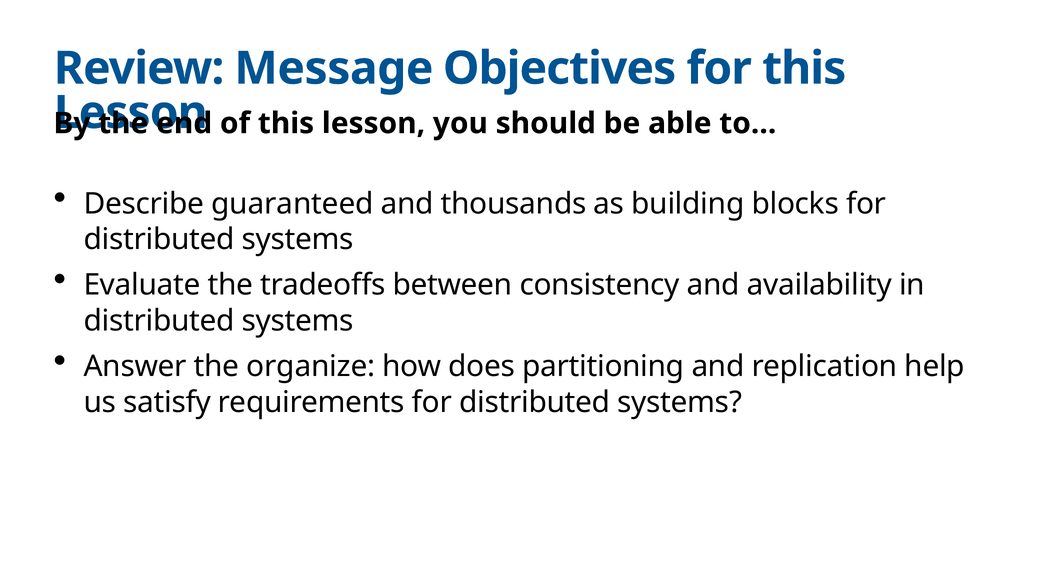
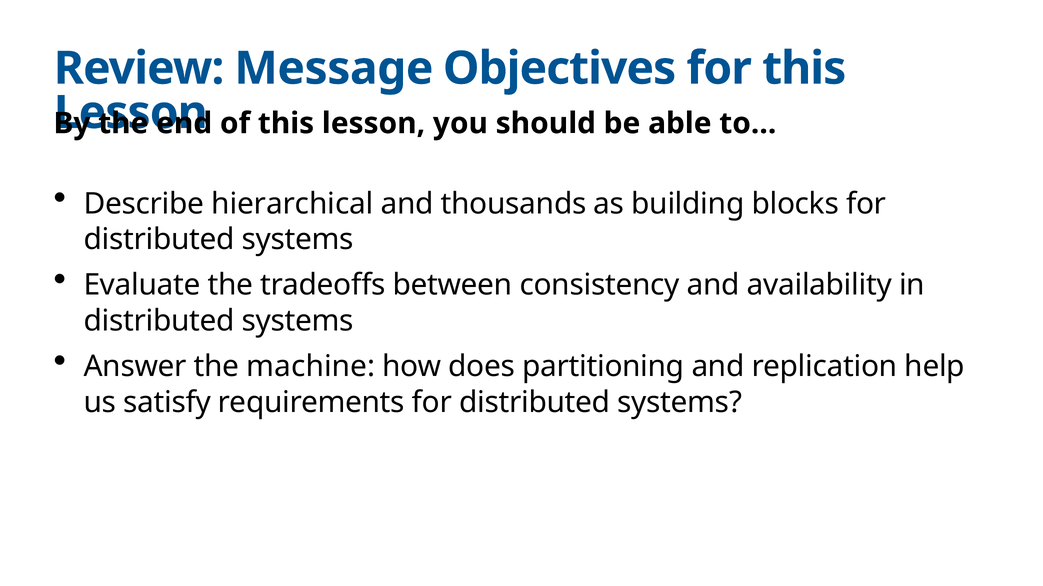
guaranteed: guaranteed -> hierarchical
organize: organize -> machine
